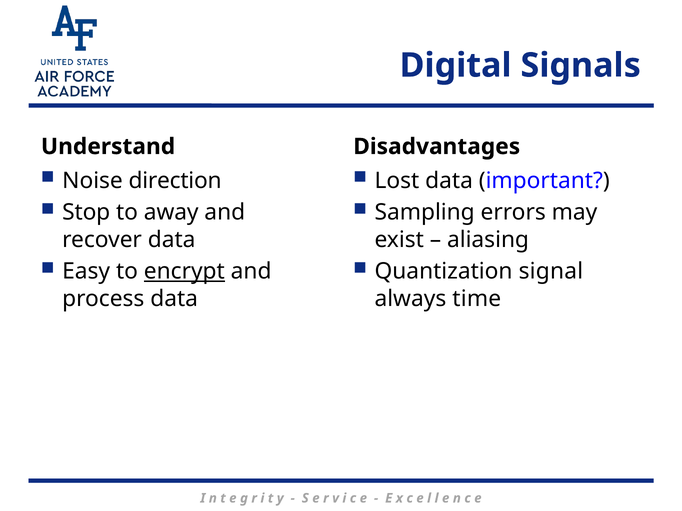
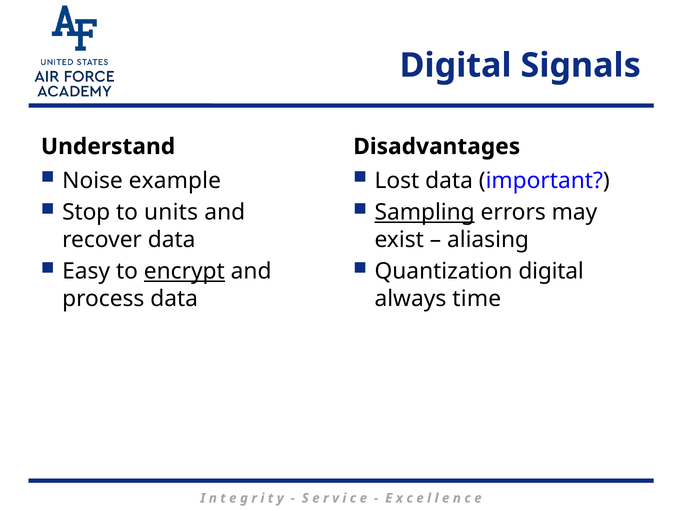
direction: direction -> example
away: away -> units
Sampling underline: none -> present
Quantization signal: signal -> digital
